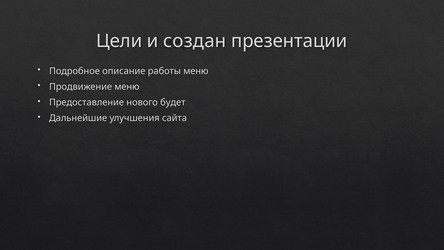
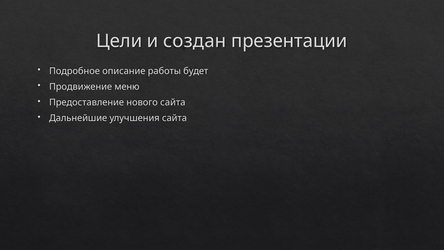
работы меню: меню -> будет
нового будет: будет -> сайта
